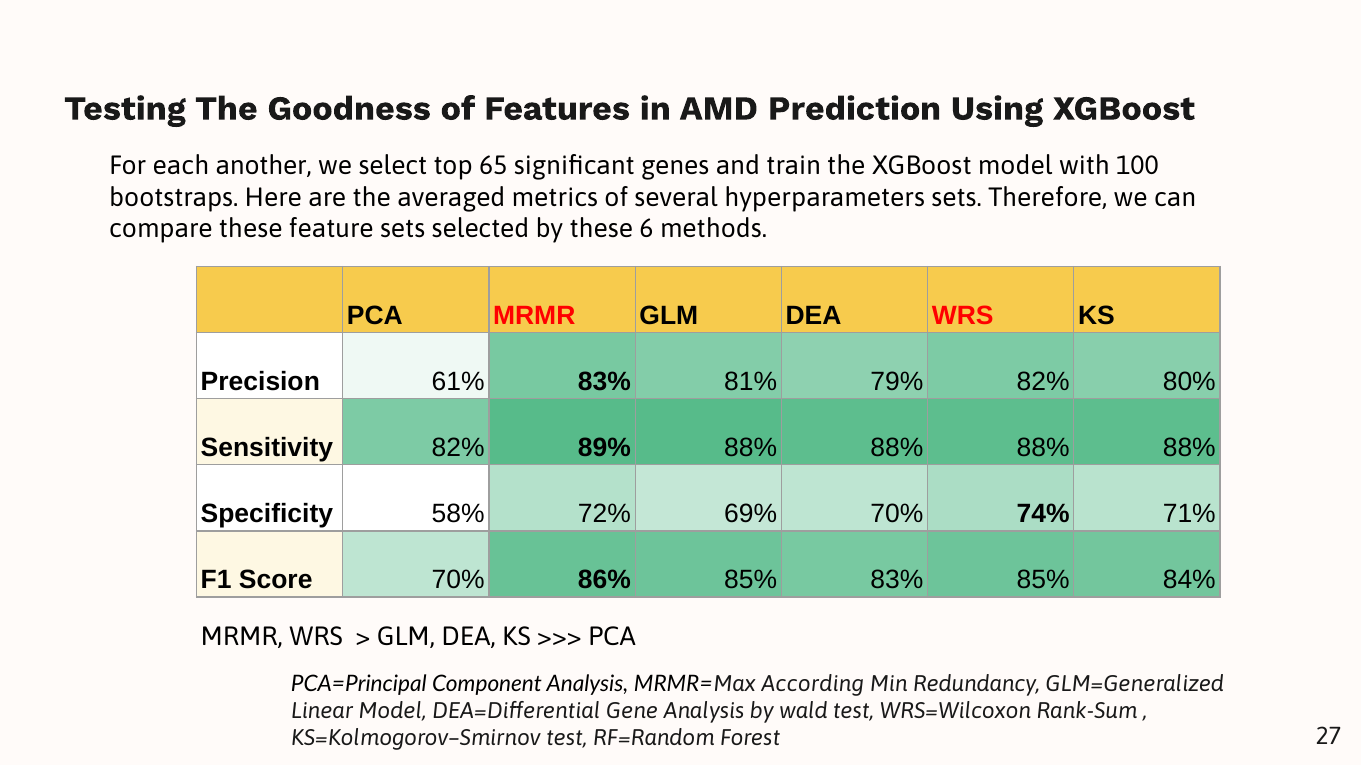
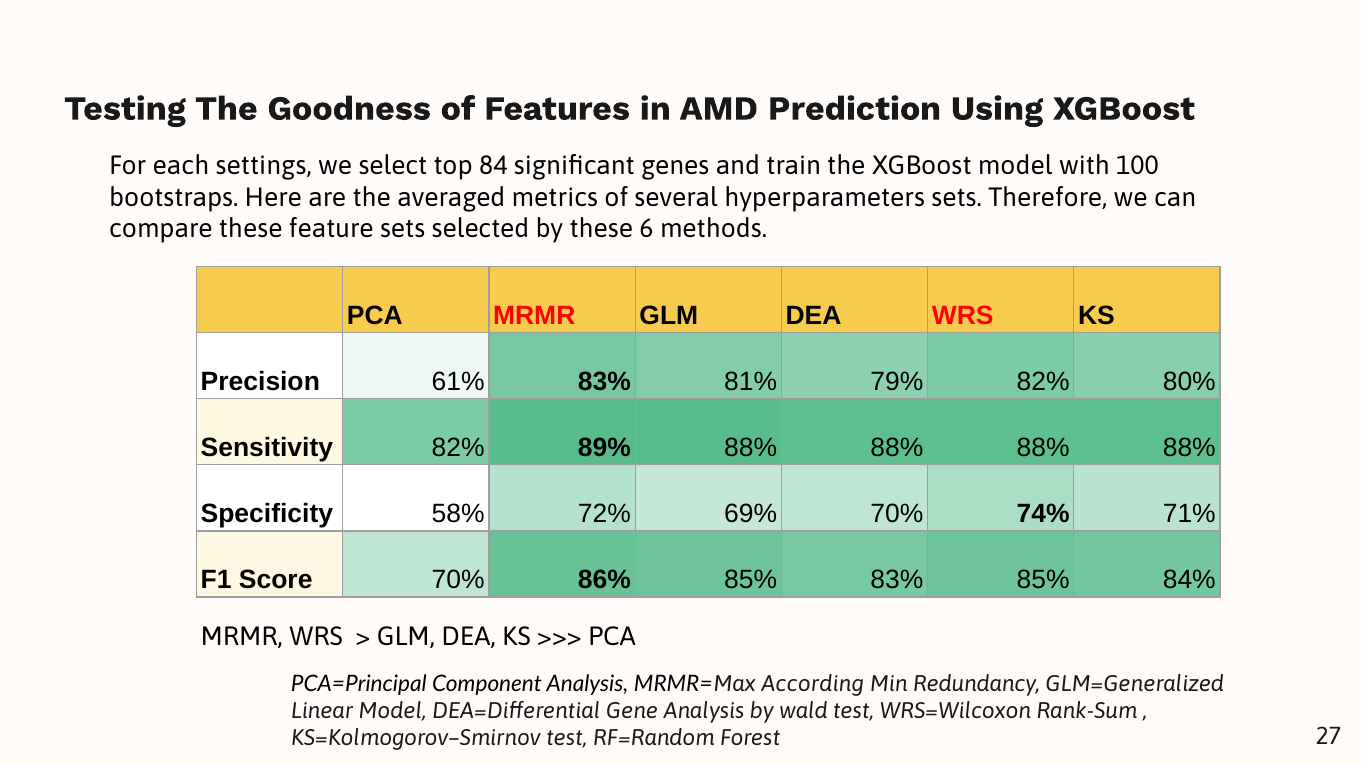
another: another -> settings
65: 65 -> 84
